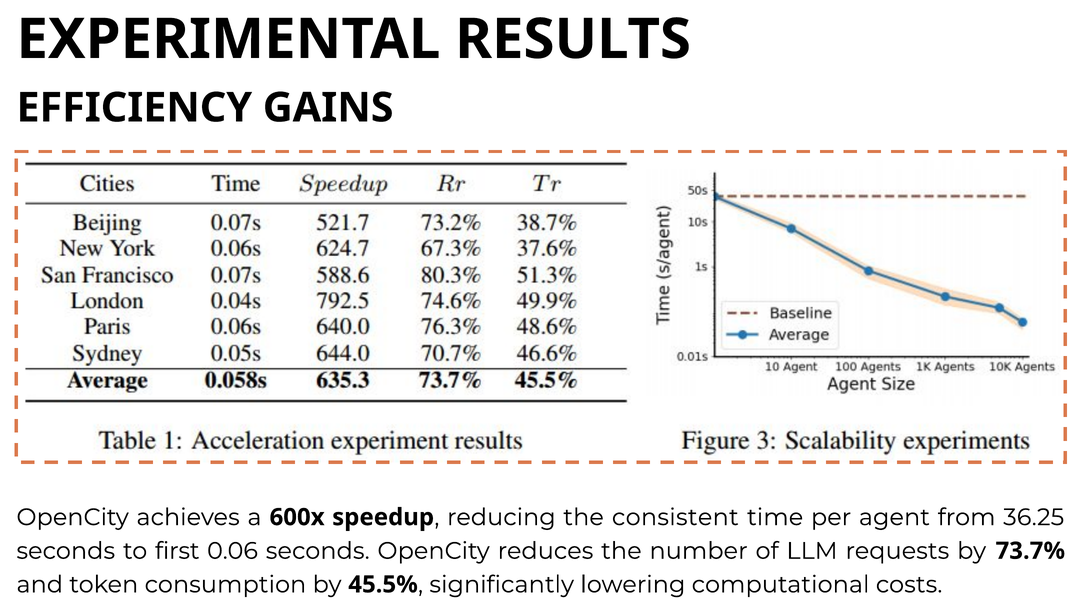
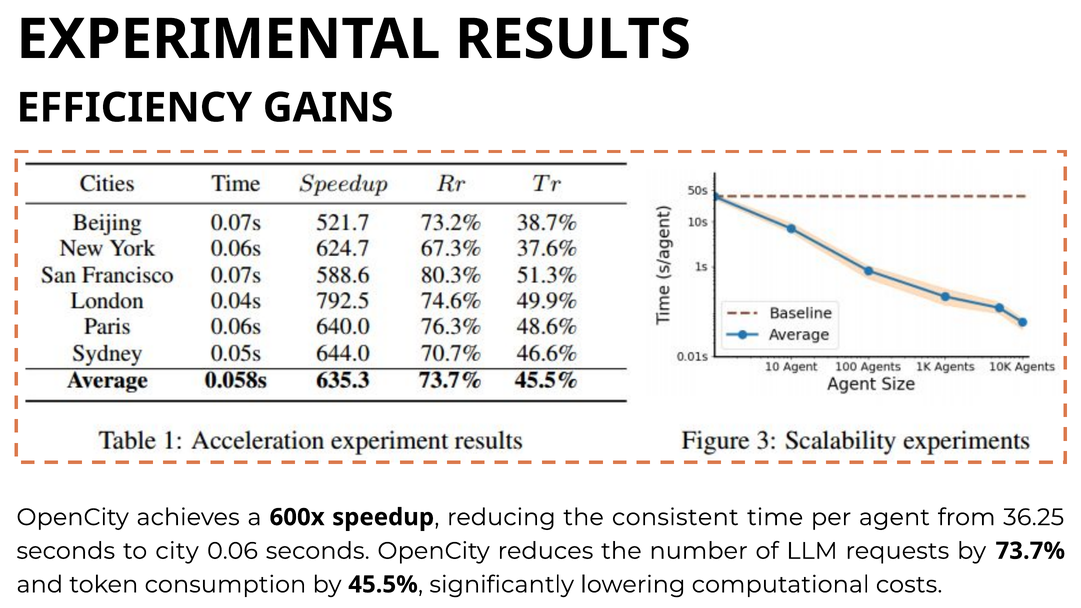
first: first -> city
